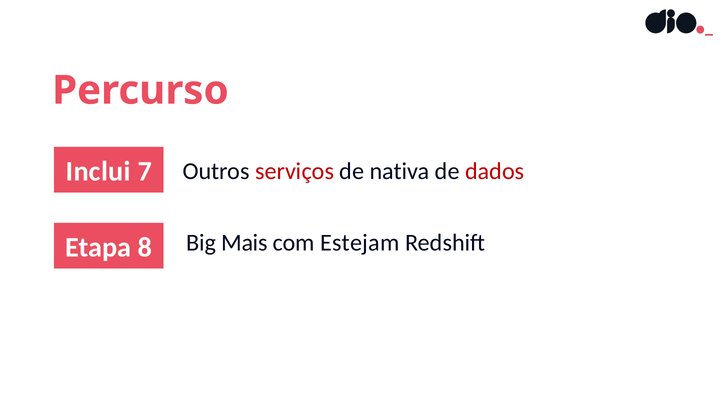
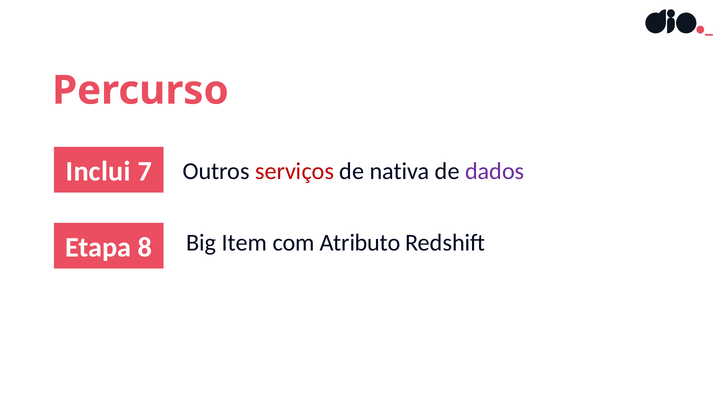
dados colour: red -> purple
Mais: Mais -> Item
Estejam: Estejam -> Atributo
